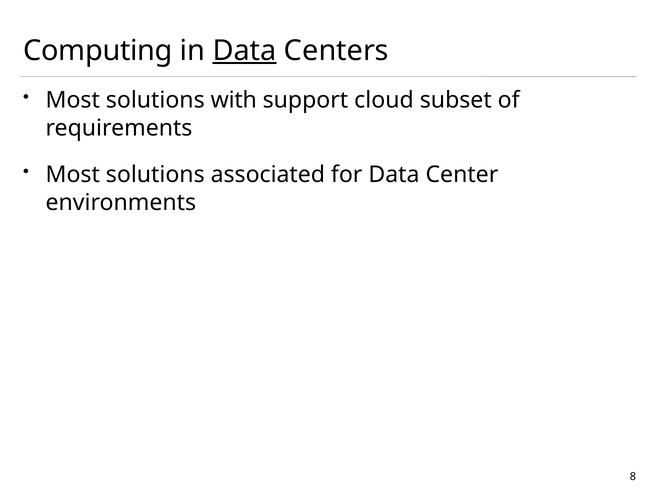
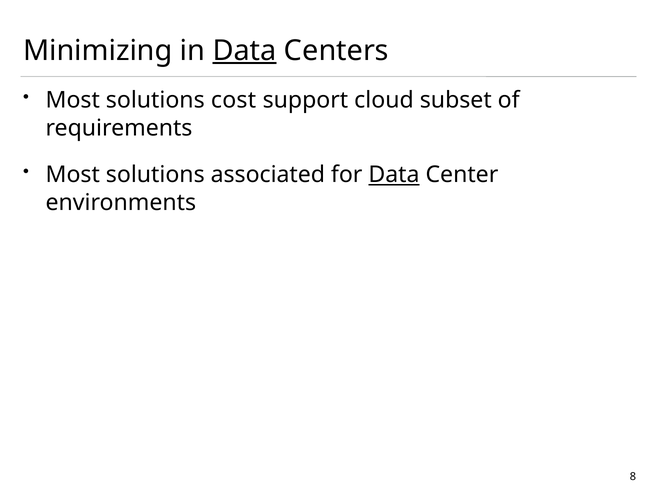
Computing: Computing -> Minimizing
with: with -> cost
Data at (394, 175) underline: none -> present
